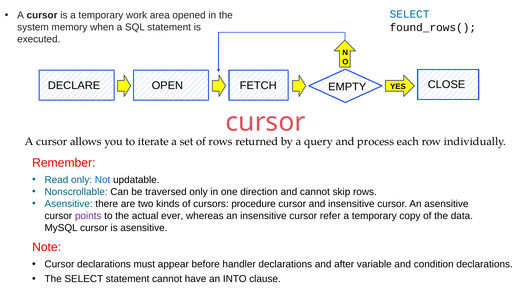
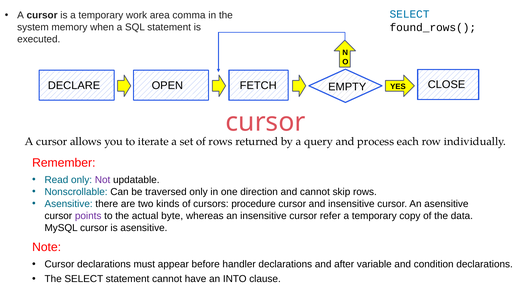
opened: opened -> comma
Not colour: blue -> purple
ever: ever -> byte
